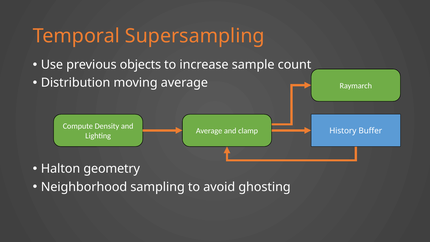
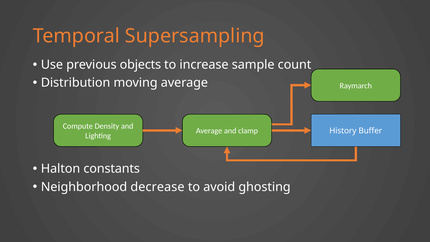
geometry: geometry -> constants
sampling: sampling -> decrease
